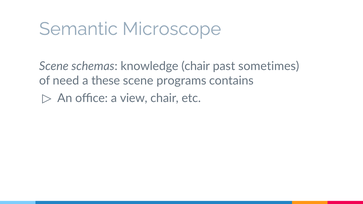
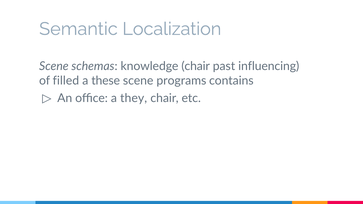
Microscope: Microscope -> Localization
sometimes: sometimes -> influencing
need: need -> filled
view: view -> they
